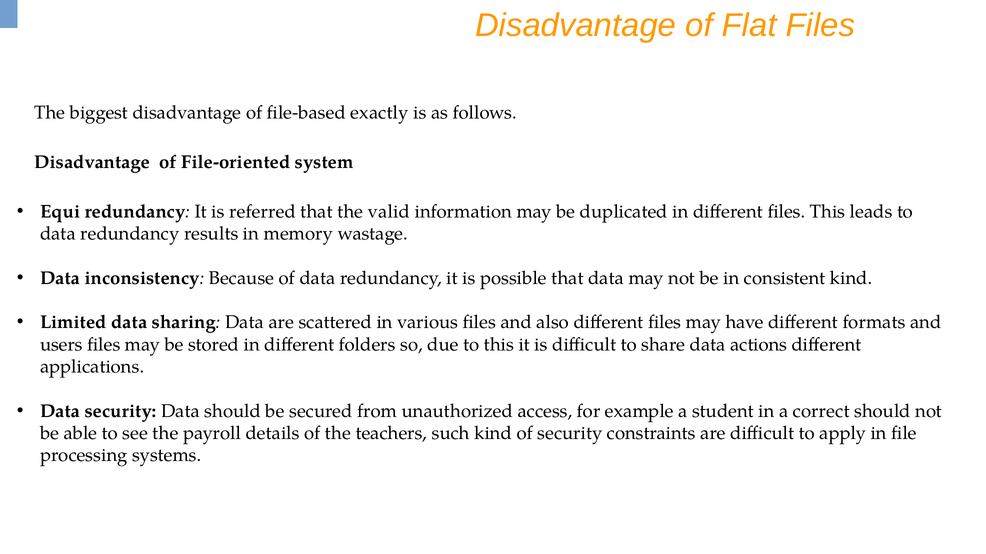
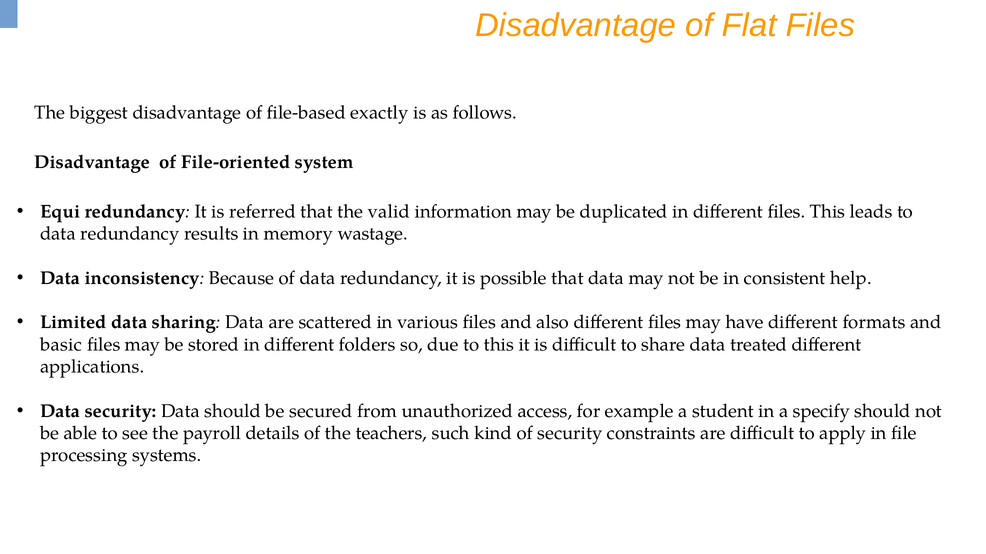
consistent kind: kind -> help
users: users -> basic
actions: actions -> treated
correct: correct -> specify
